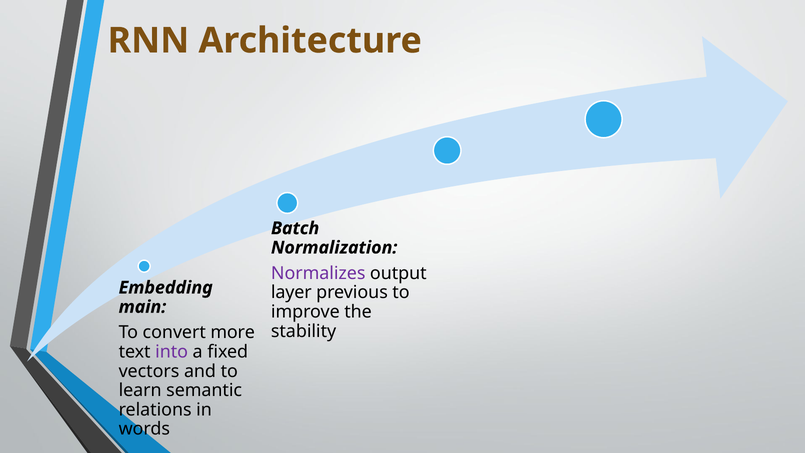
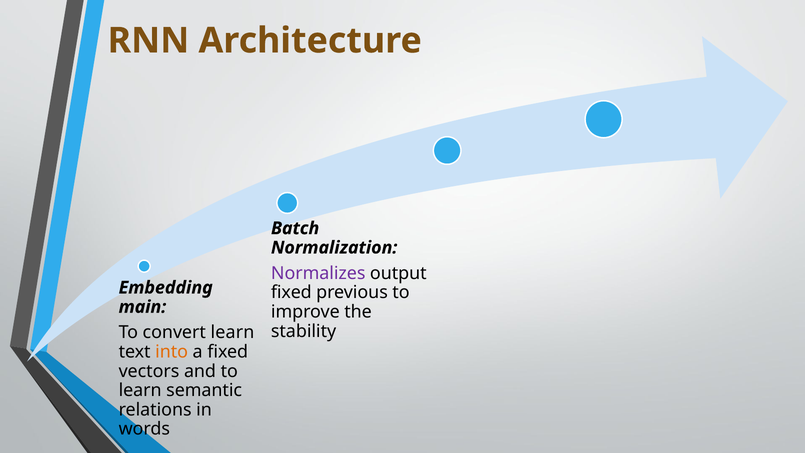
layer at (291, 292): layer -> fixed
convert more: more -> learn
into colour: purple -> orange
